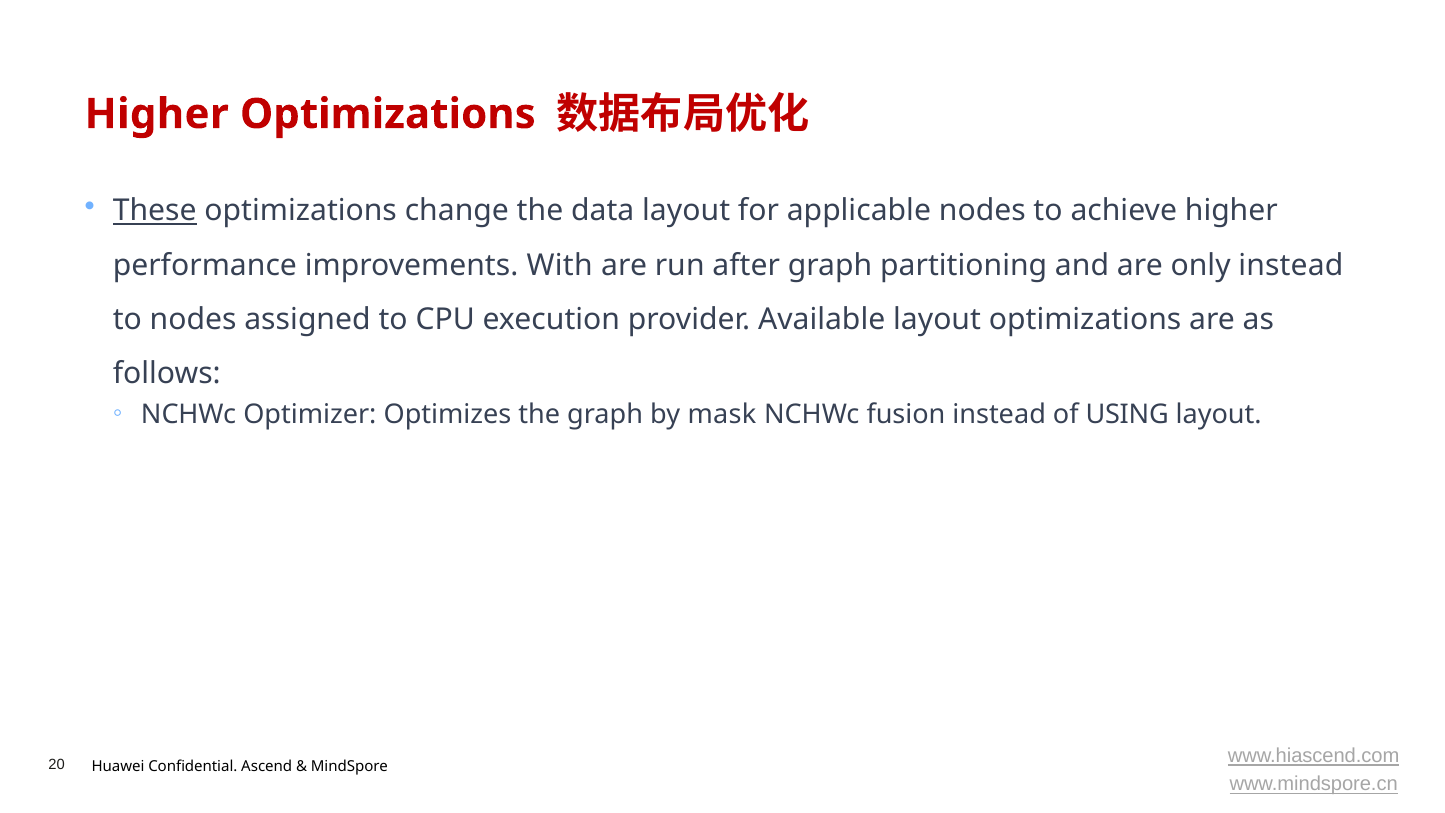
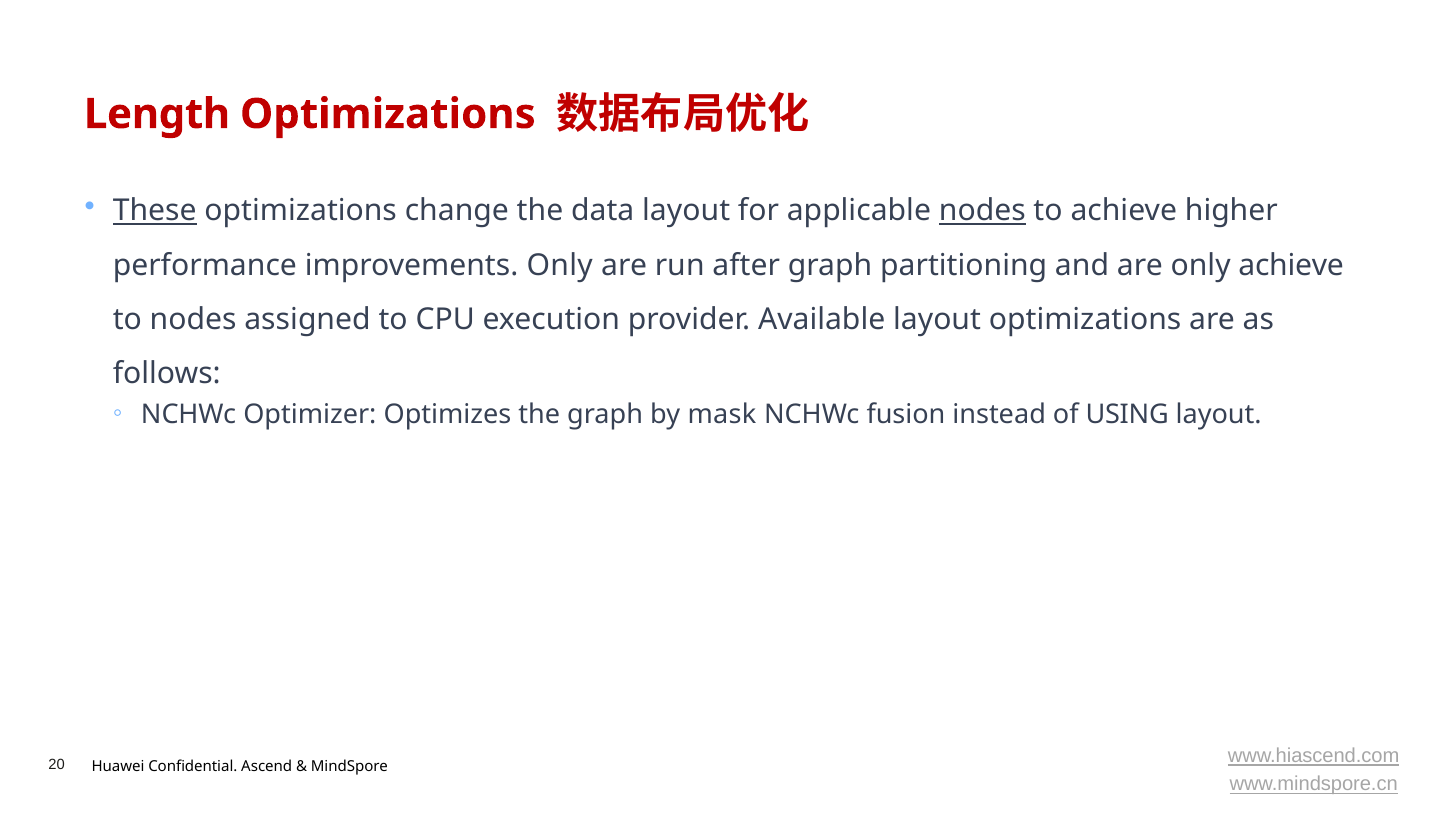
Higher at (157, 114): Higher -> Length
nodes at (982, 211) underline: none -> present
improvements With: With -> Only
only instead: instead -> achieve
